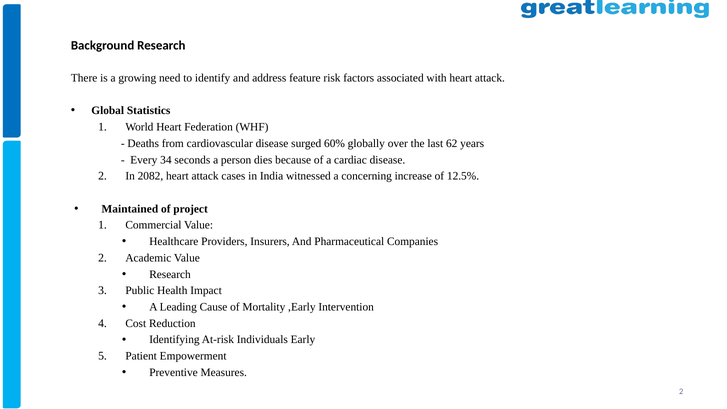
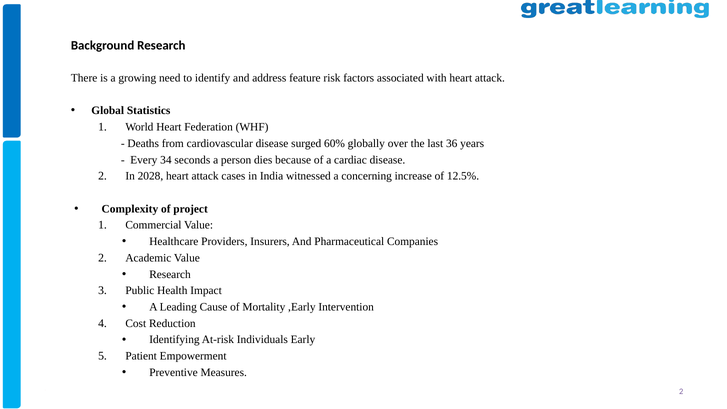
62: 62 -> 36
2082: 2082 -> 2028
Maintained: Maintained -> Complexity
